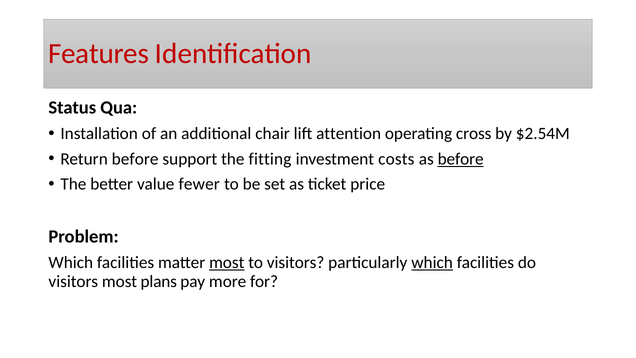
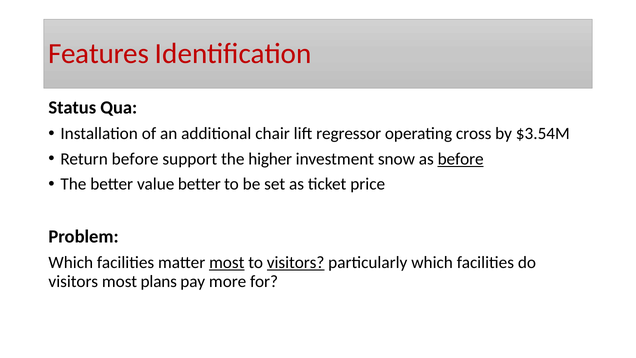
attention: attention -> regressor
$2.54M: $2.54M -> $3.54M
fitting: fitting -> higher
costs: costs -> snow
value fewer: fewer -> better
visitors at (296, 263) underline: none -> present
which at (432, 263) underline: present -> none
